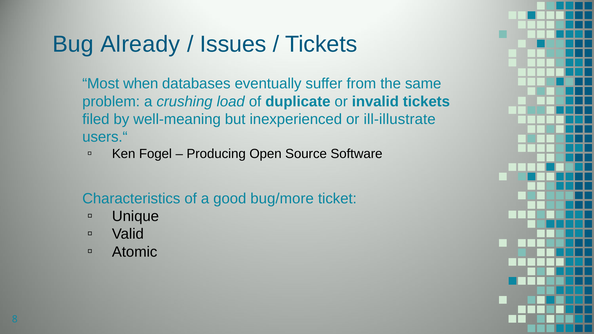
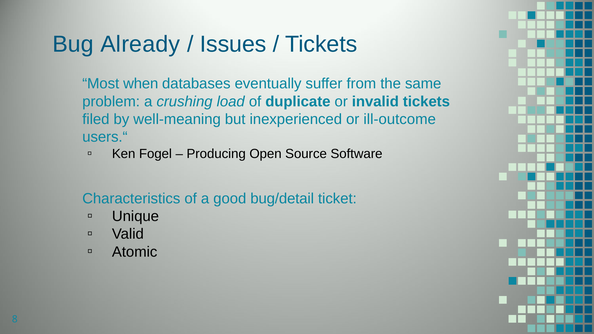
ill-illustrate: ill-illustrate -> ill-outcome
bug/more: bug/more -> bug/detail
